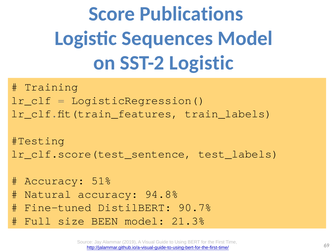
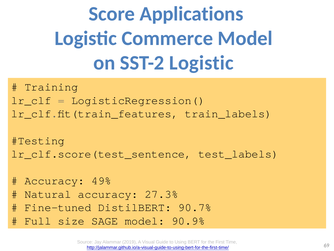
Publications: Publications -> Applications
Sequences: Sequences -> Commerce
51%: 51% -> 49%
94.8%: 94.8% -> 27.3%
BEEN: BEEN -> SAGE
21.3%: 21.3% -> 90.9%
